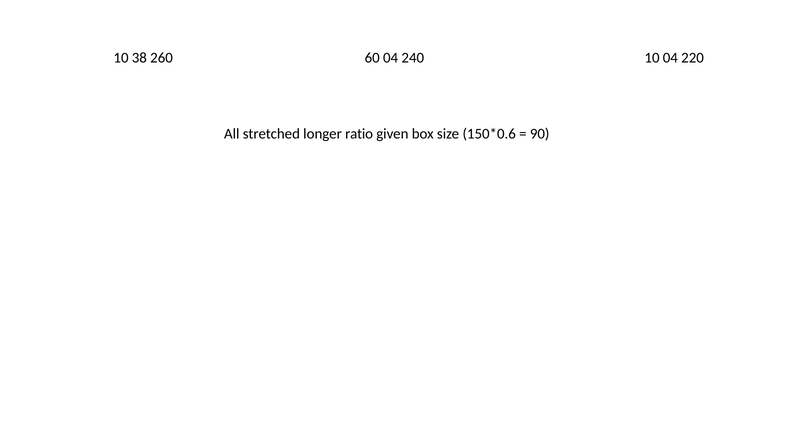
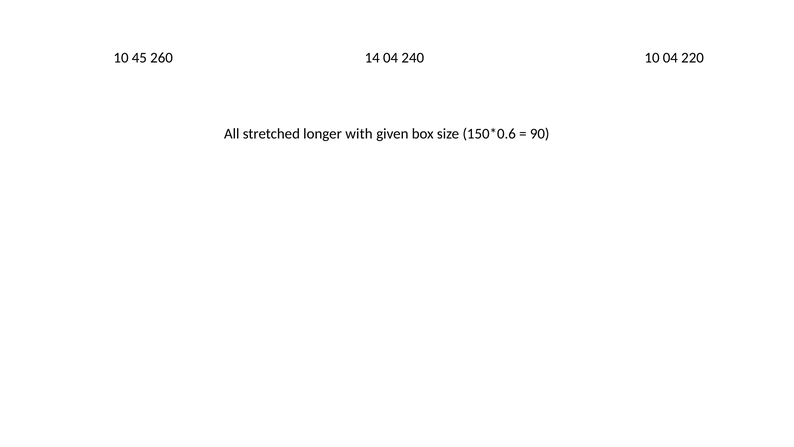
38: 38 -> 45
60: 60 -> 14
ratio: ratio -> with
